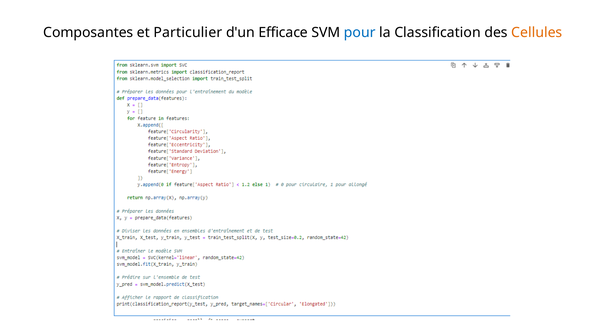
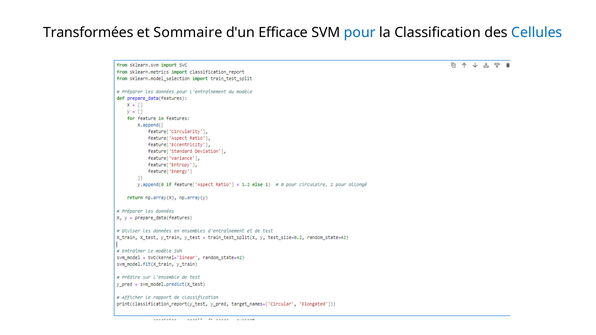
Composantes: Composantes -> Transformées
Particulier: Particulier -> Sommaire
Cellules colour: orange -> blue
